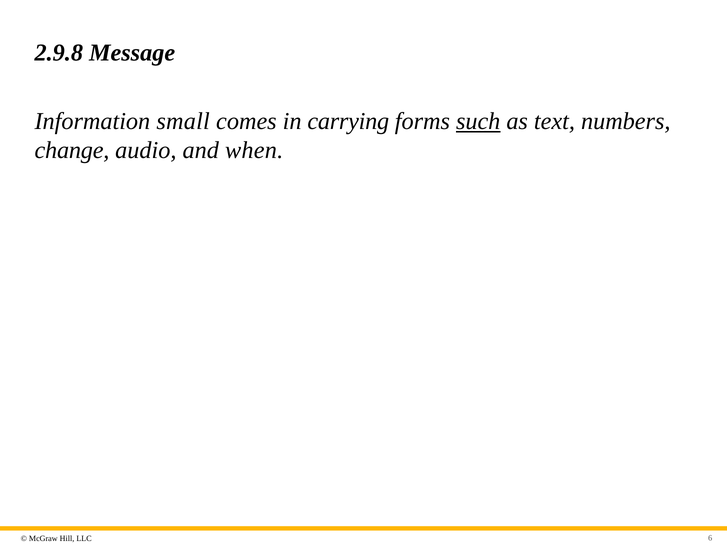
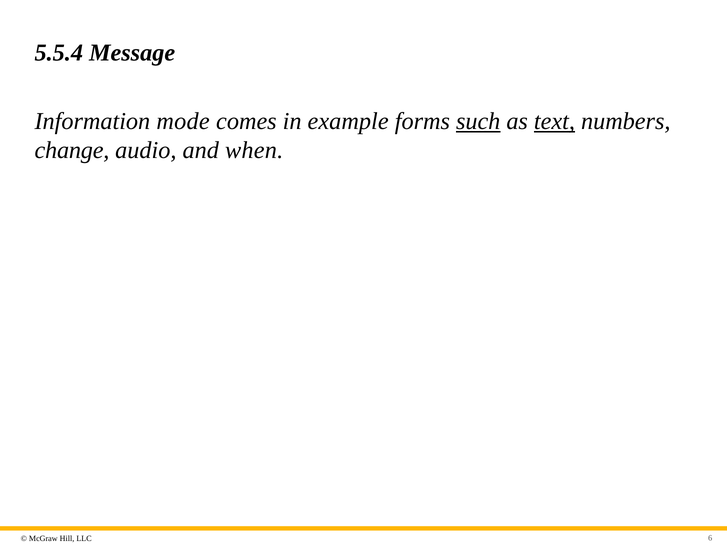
2.9.8: 2.9.8 -> 5.5.4
small: small -> mode
carrying: carrying -> example
text underline: none -> present
